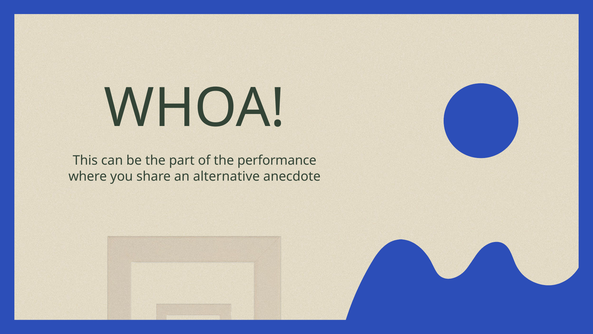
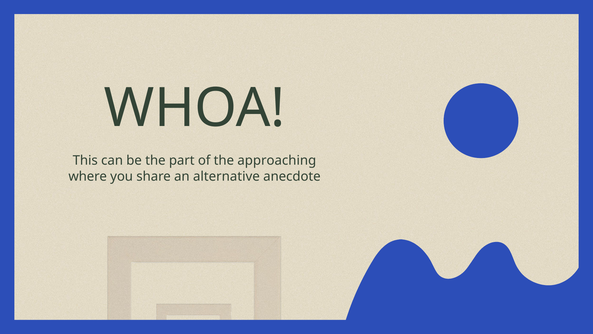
performance: performance -> approaching
